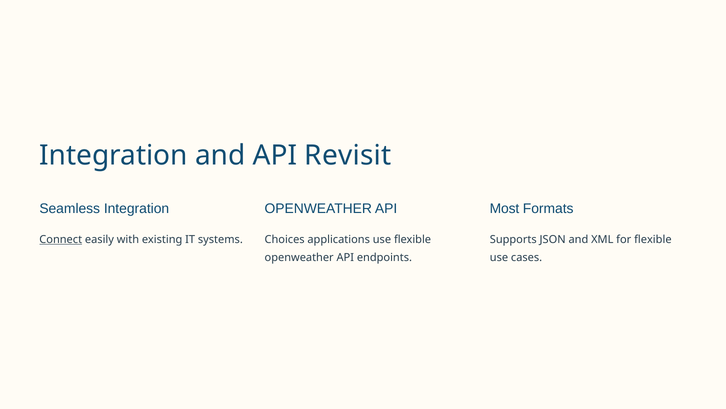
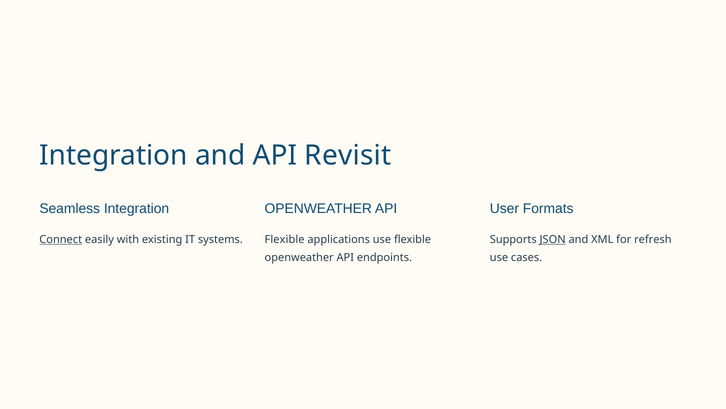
Most: Most -> User
Choices at (285, 239): Choices -> Flexible
JSON underline: none -> present
for flexible: flexible -> refresh
